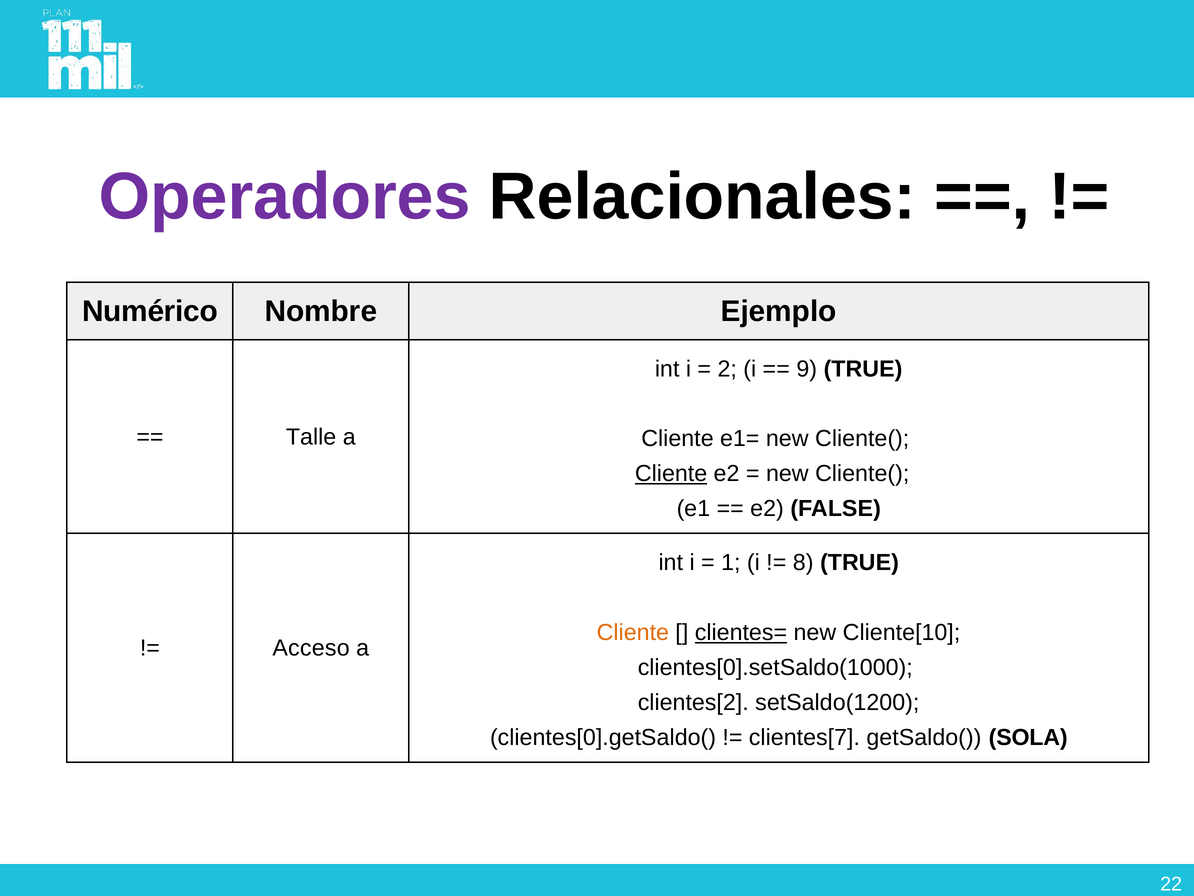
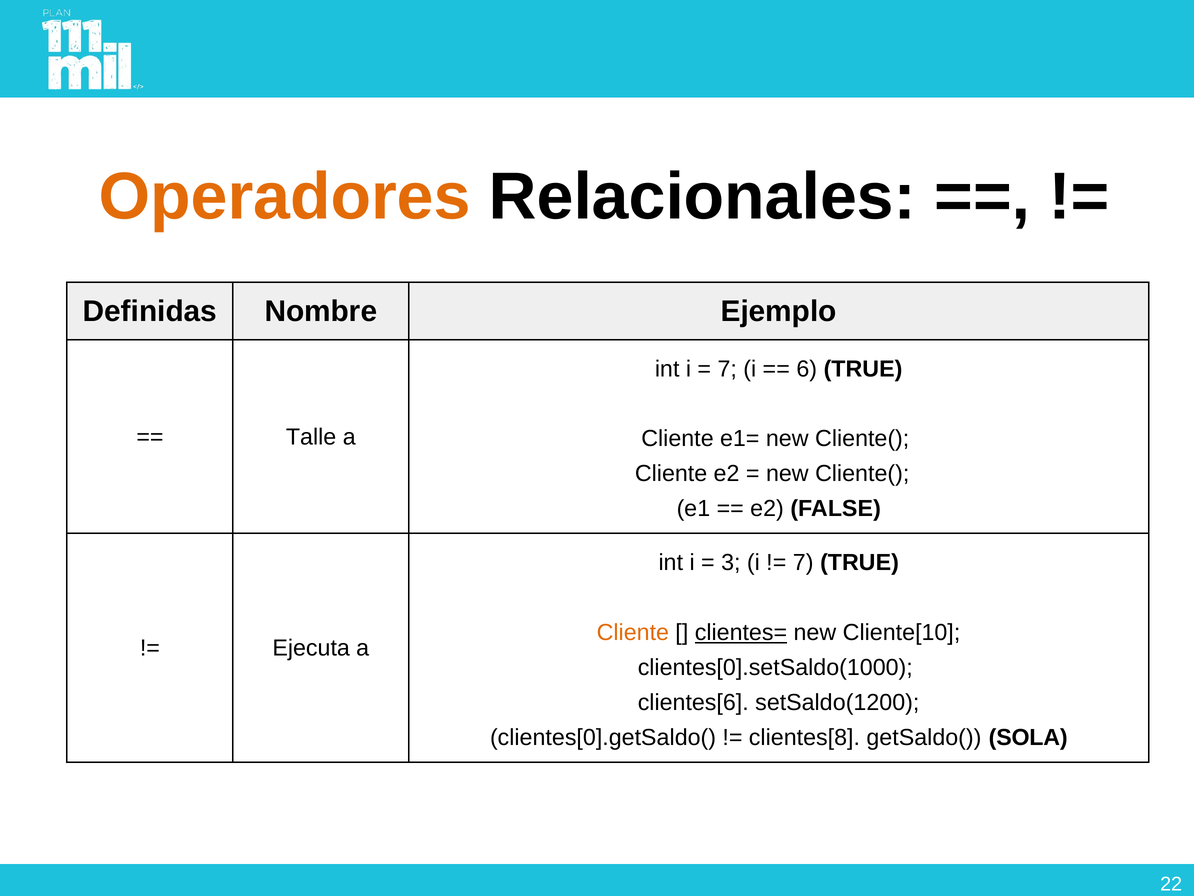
Operadores colour: purple -> orange
Numérico: Numérico -> Definidas
2 at (727, 369): 2 -> 7
9: 9 -> 6
Cliente at (671, 474) underline: present -> none
1: 1 -> 3
8 at (803, 562): 8 -> 7
Acceso: Acceso -> Ejecuta
clientes[2: clientes[2 -> clientes[6
clientes[7: clientes[7 -> clientes[8
